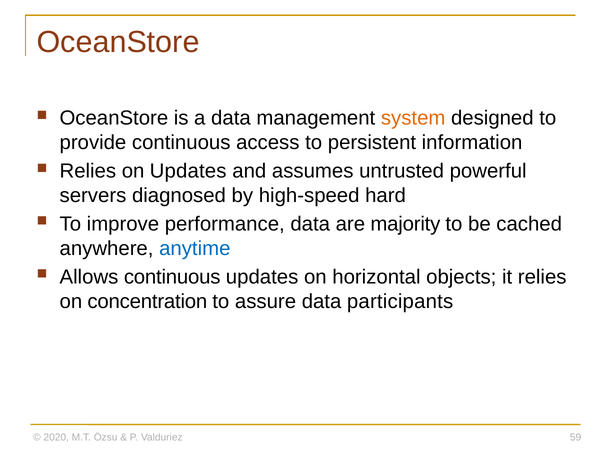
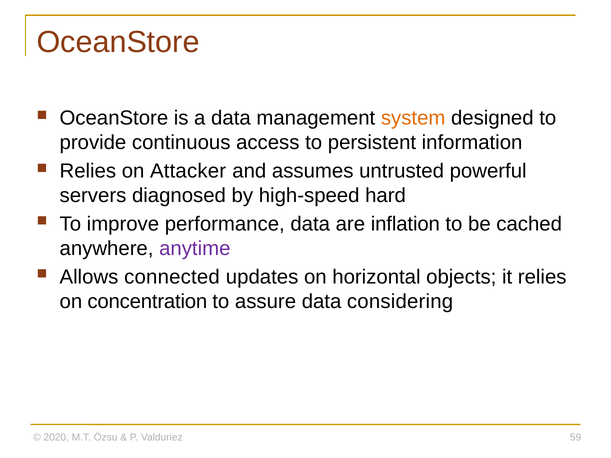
on Updates: Updates -> Attacker
majority: majority -> inflation
anytime colour: blue -> purple
Allows continuous: continuous -> connected
participants: participants -> considering
